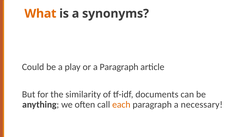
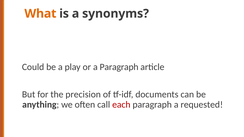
similarity: similarity -> precision
each colour: orange -> red
necessary: necessary -> requested
